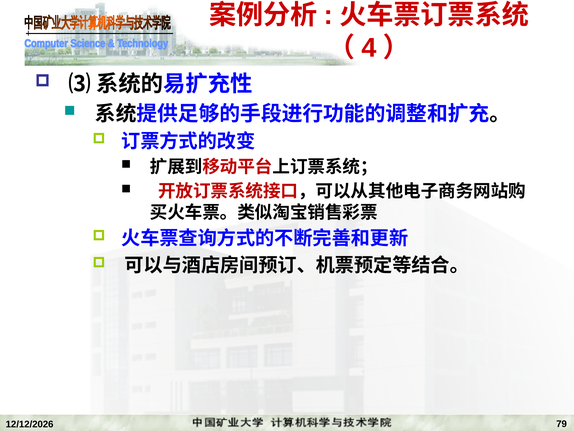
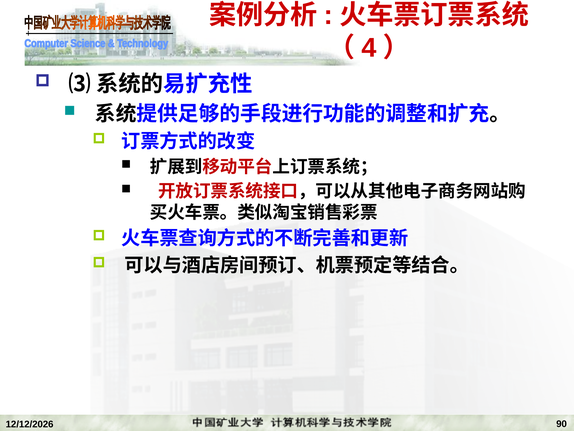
79: 79 -> 90
